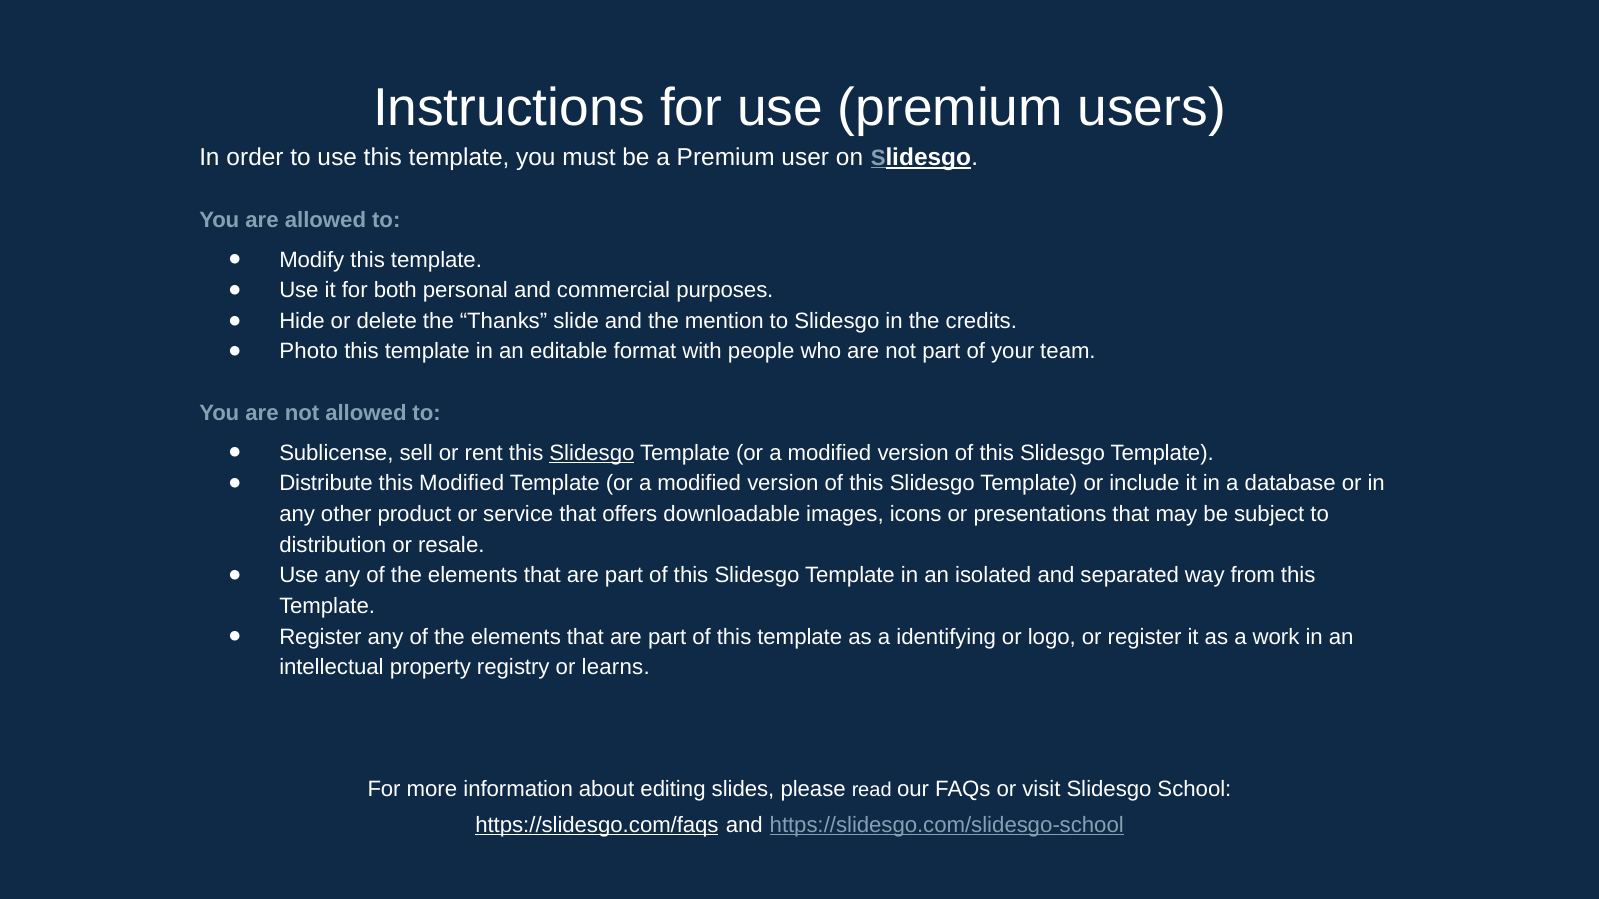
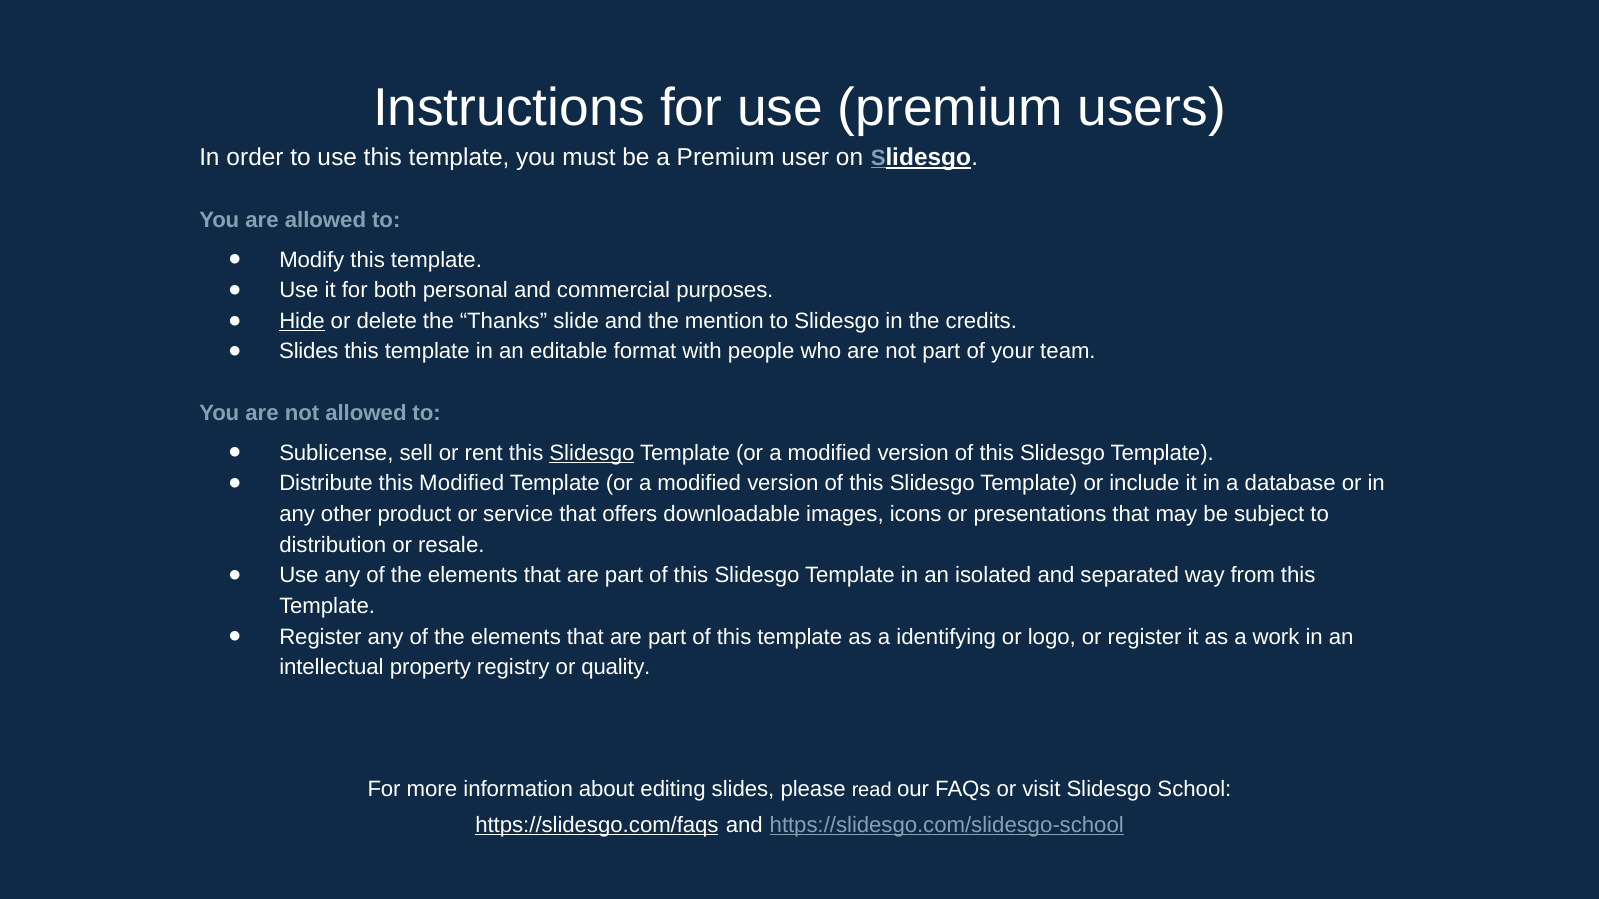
Hide underline: none -> present
Photo at (309, 352): Photo -> Slides
learns: learns -> quality
